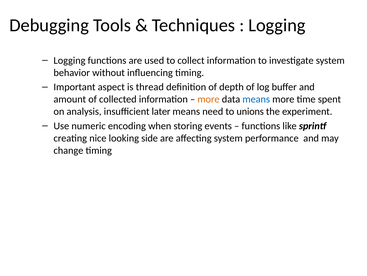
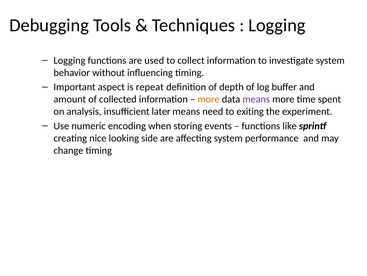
thread: thread -> repeat
means at (256, 99) colour: blue -> purple
unions: unions -> exiting
